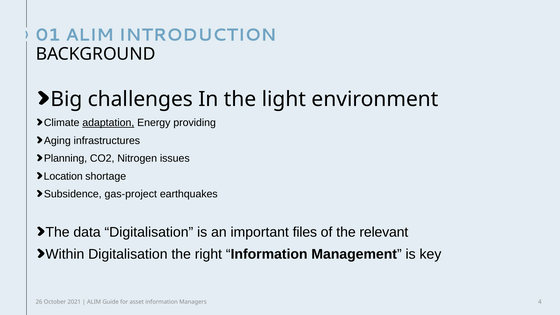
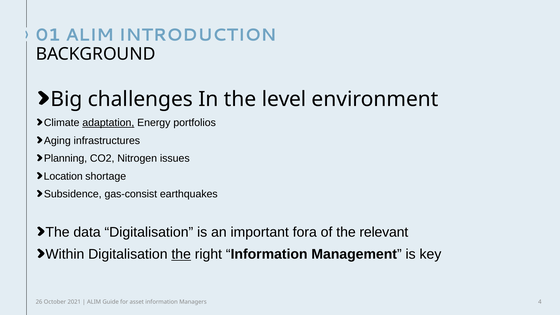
light: light -> level
providing: providing -> portfolios
gas-project: gas-project -> gas-consist
files: files -> fora
the at (181, 254) underline: none -> present
